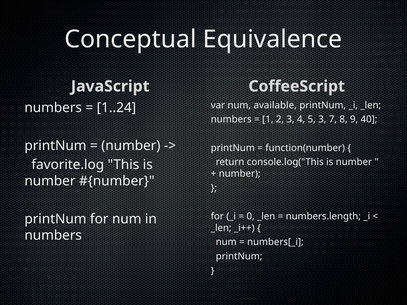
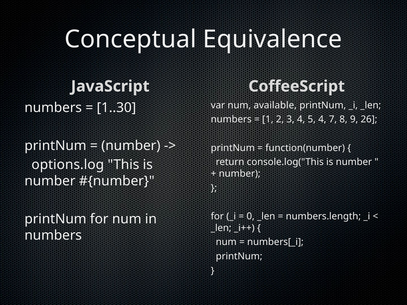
1..24: 1..24 -> 1..30
5 3: 3 -> 4
40: 40 -> 26
favorite.log: favorite.log -> options.log
